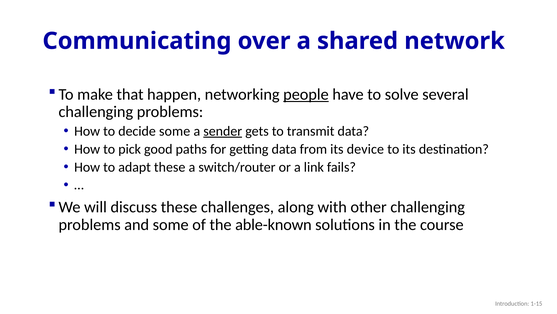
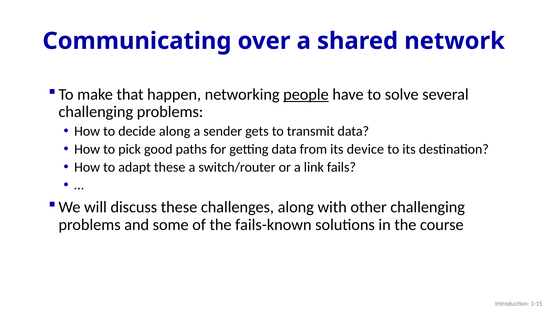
decide some: some -> along
sender underline: present -> none
able-known: able-known -> fails-known
